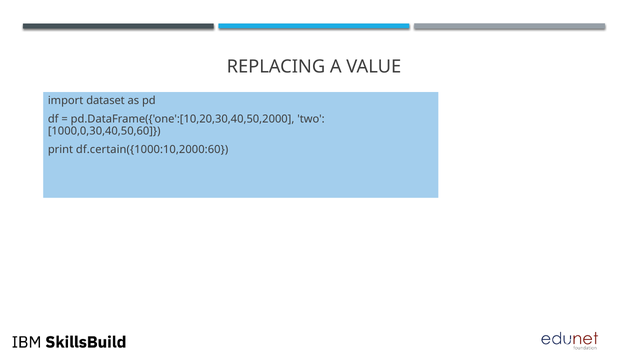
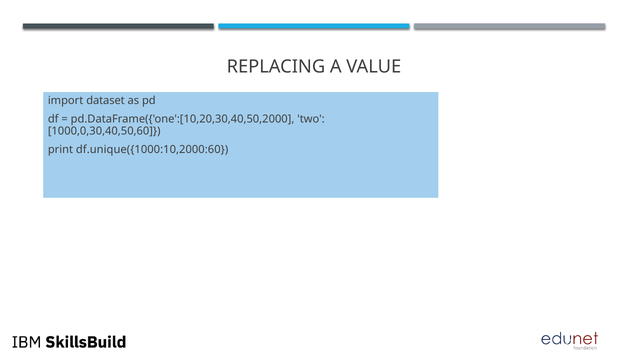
df.certain({1000:10,2000:60: df.certain({1000:10,2000:60 -> df.unique({1000:10,2000:60
